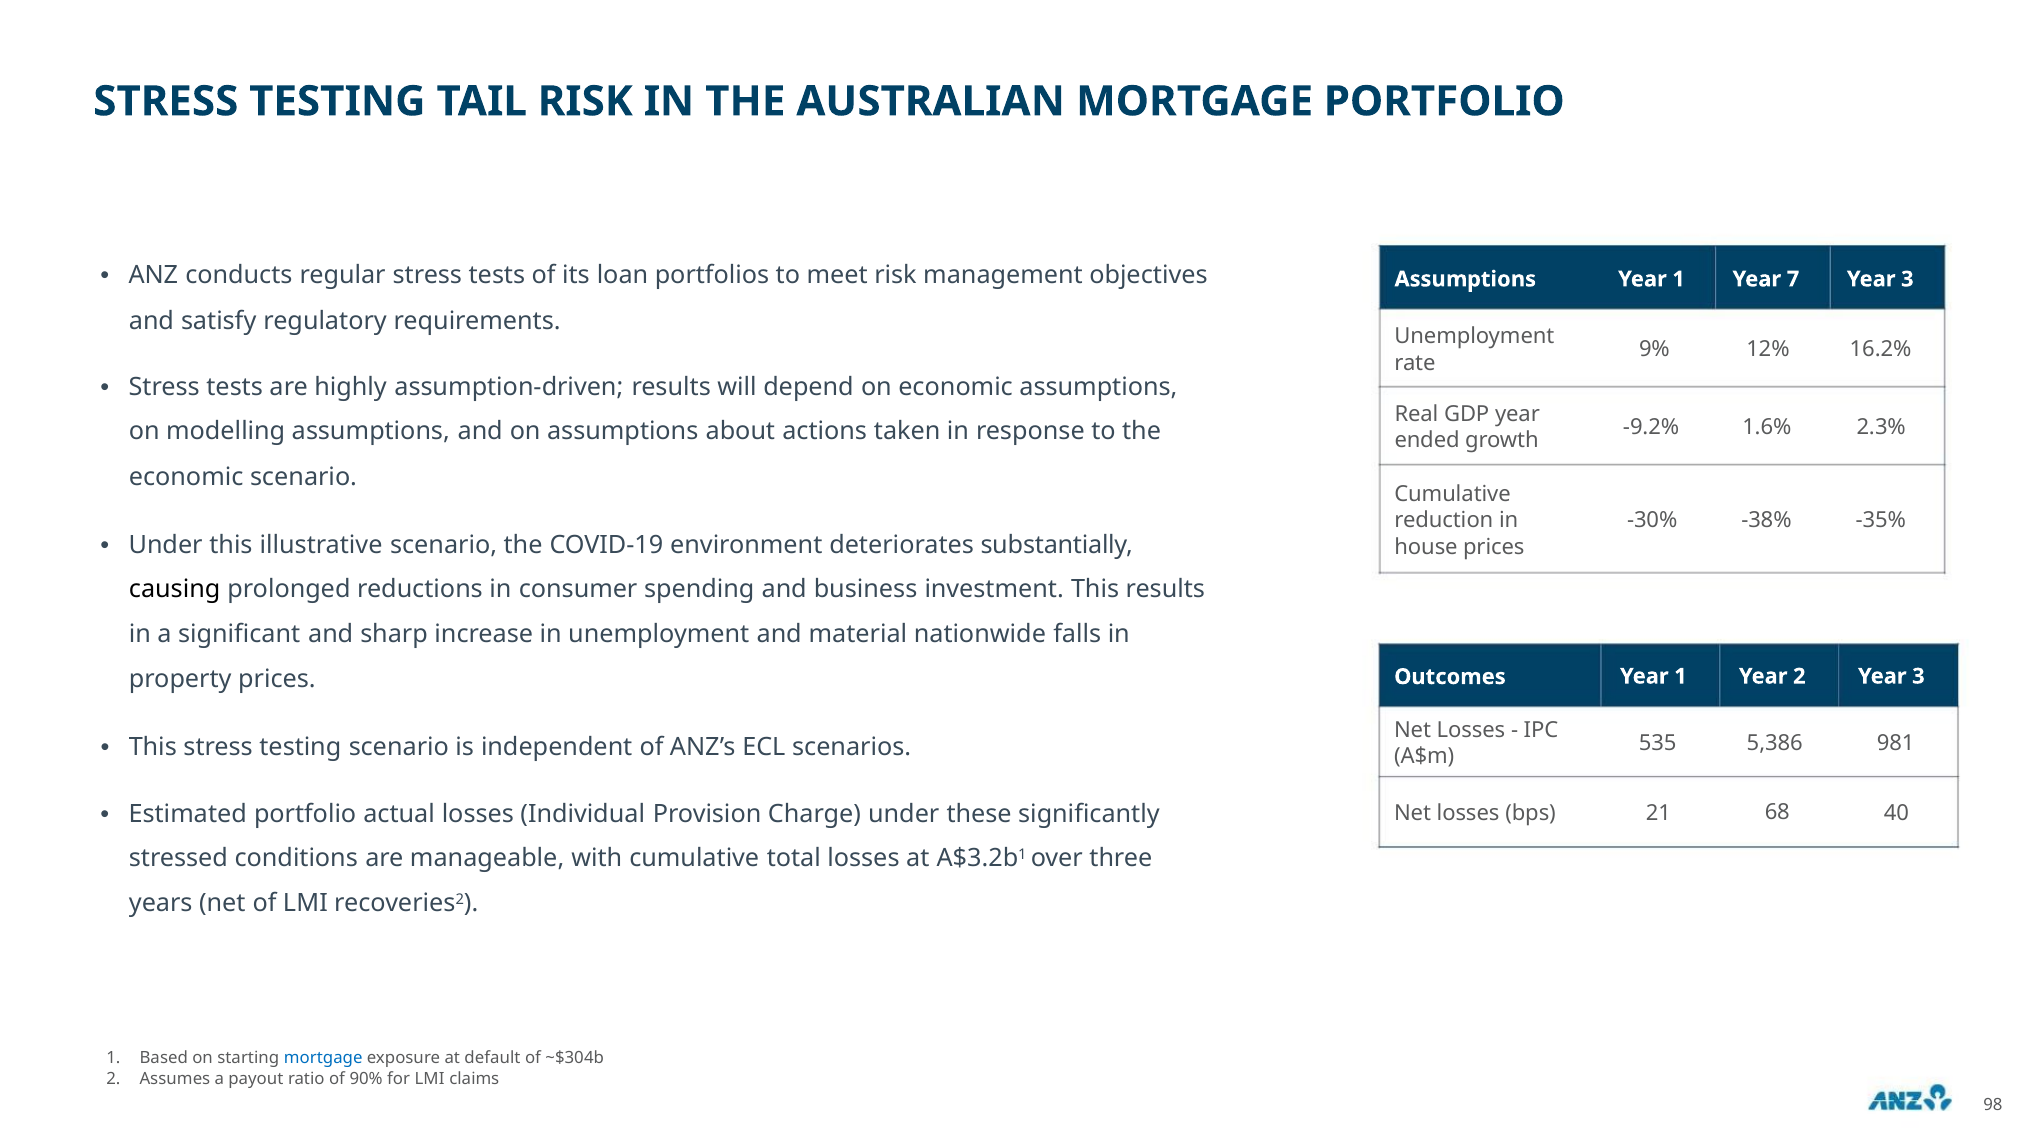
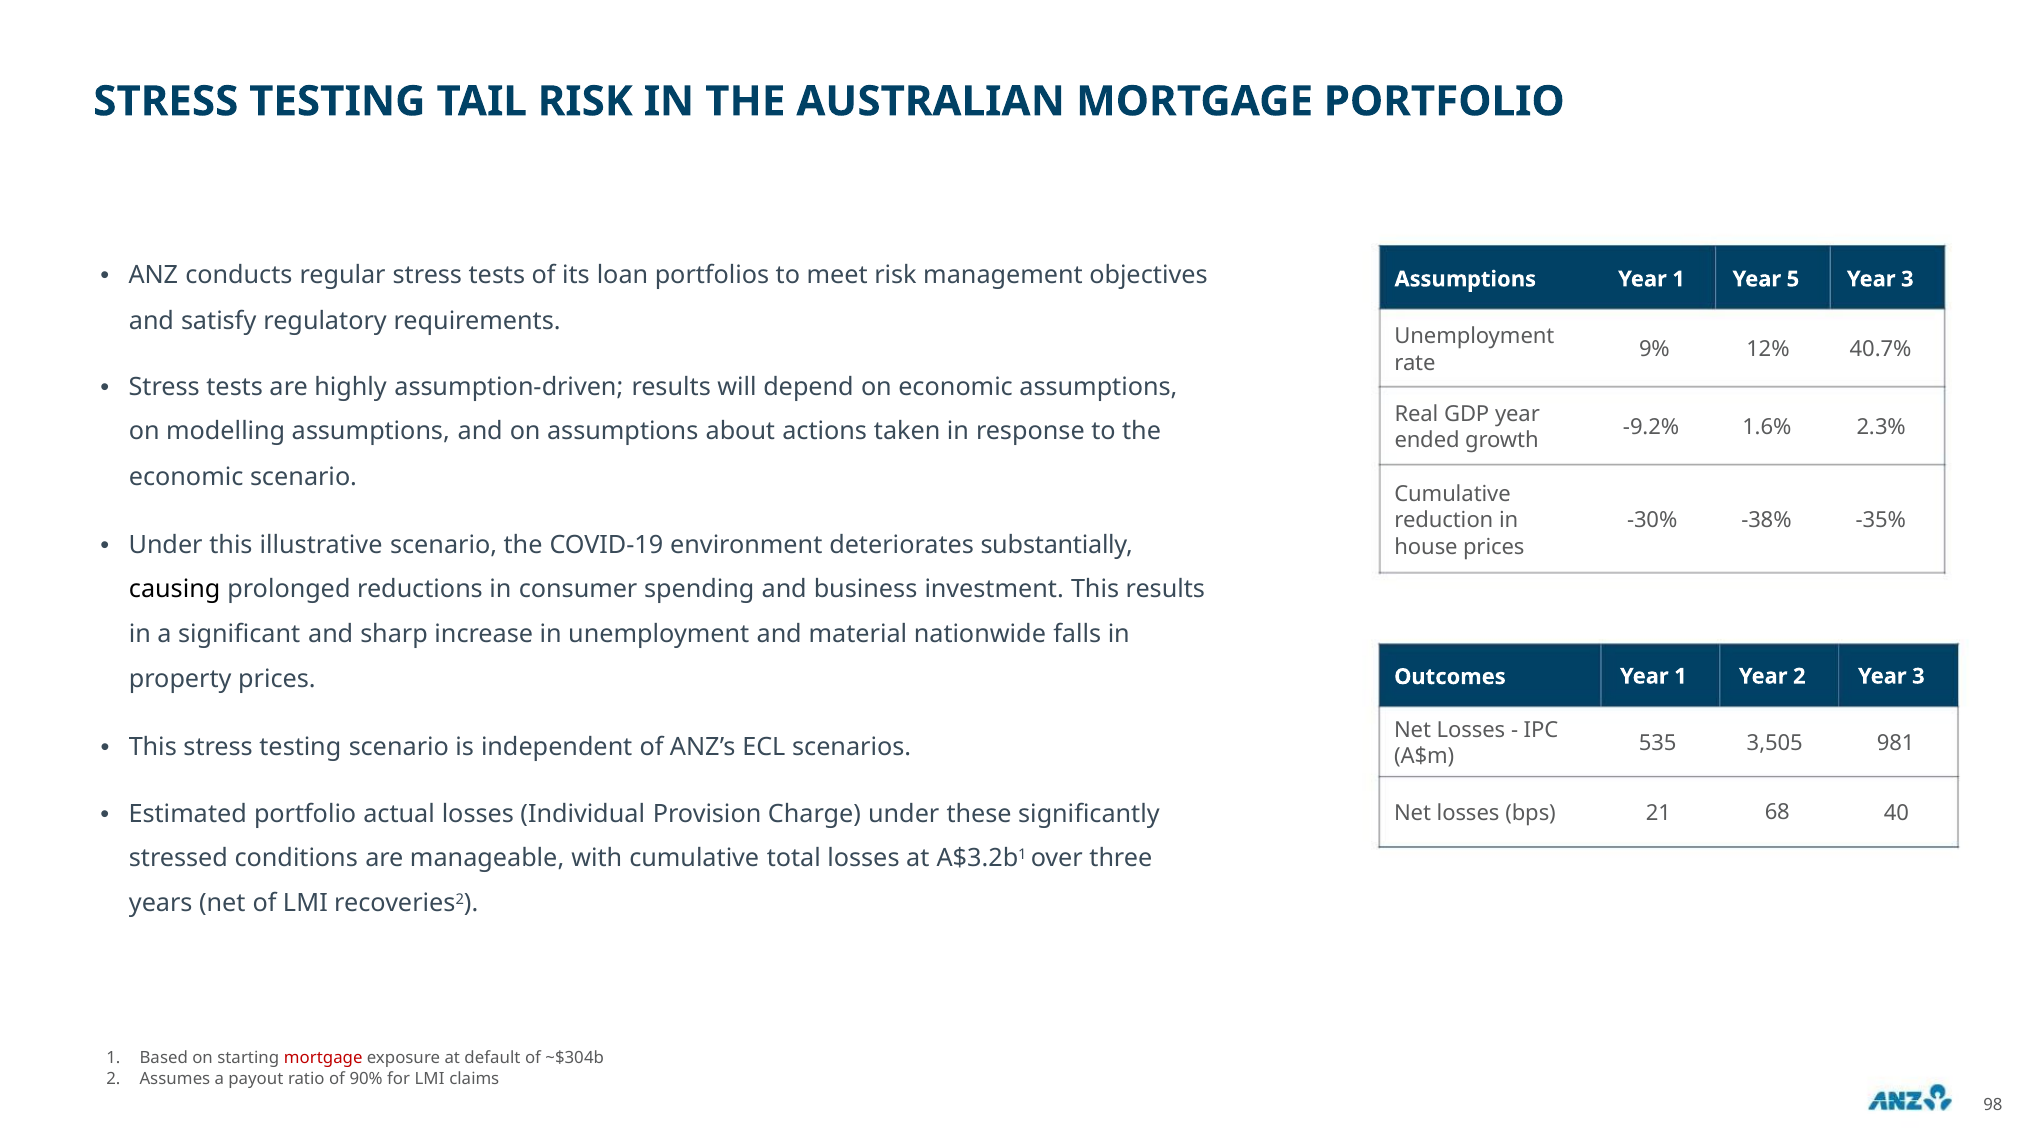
7: 7 -> 5
16.2%: 16.2% -> 40.7%
5,386: 5,386 -> 3,505
mortgage at (323, 1058) colour: blue -> red
